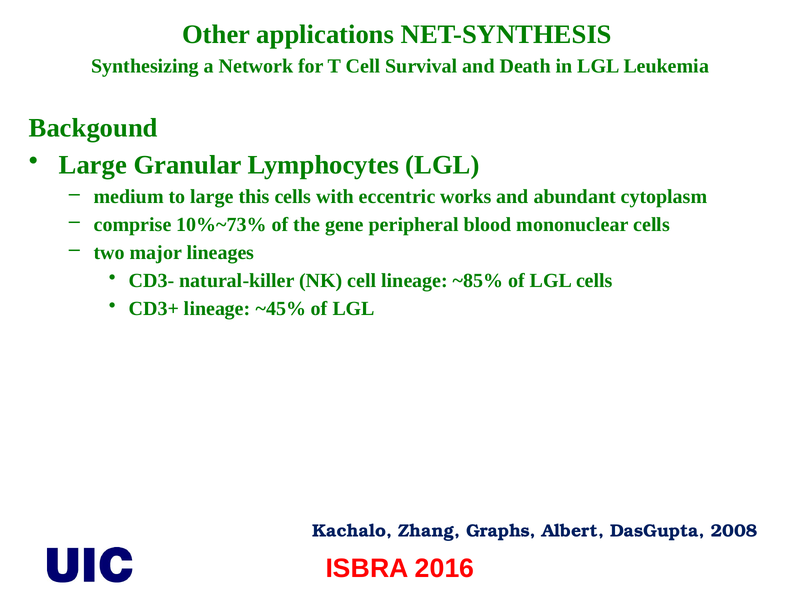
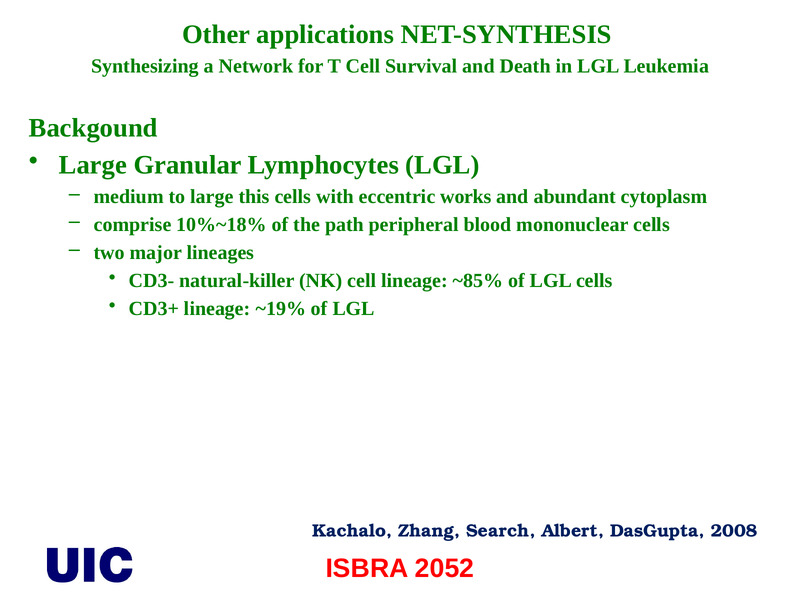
10%~73%: 10%~73% -> 10%~18%
gene: gene -> path
~45%: ~45% -> ~19%
Graphs: Graphs -> Search
2016: 2016 -> 2052
